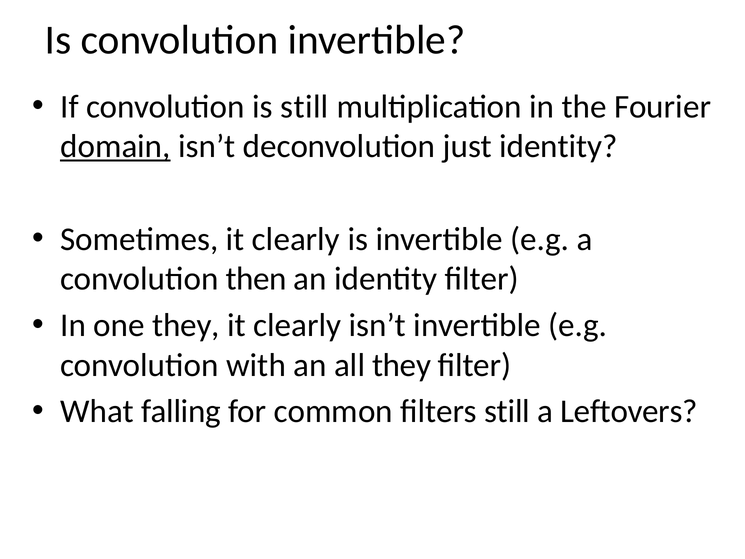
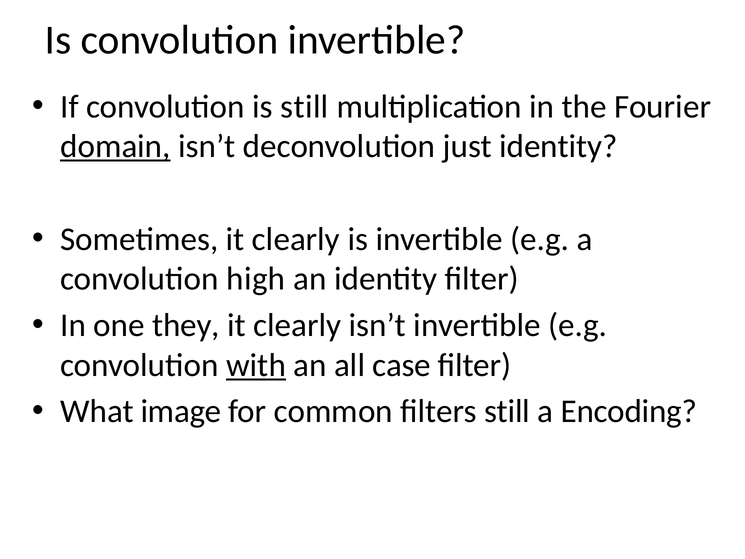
then: then -> high
with underline: none -> present
all they: they -> case
falling: falling -> image
Leftovers: Leftovers -> Encoding
